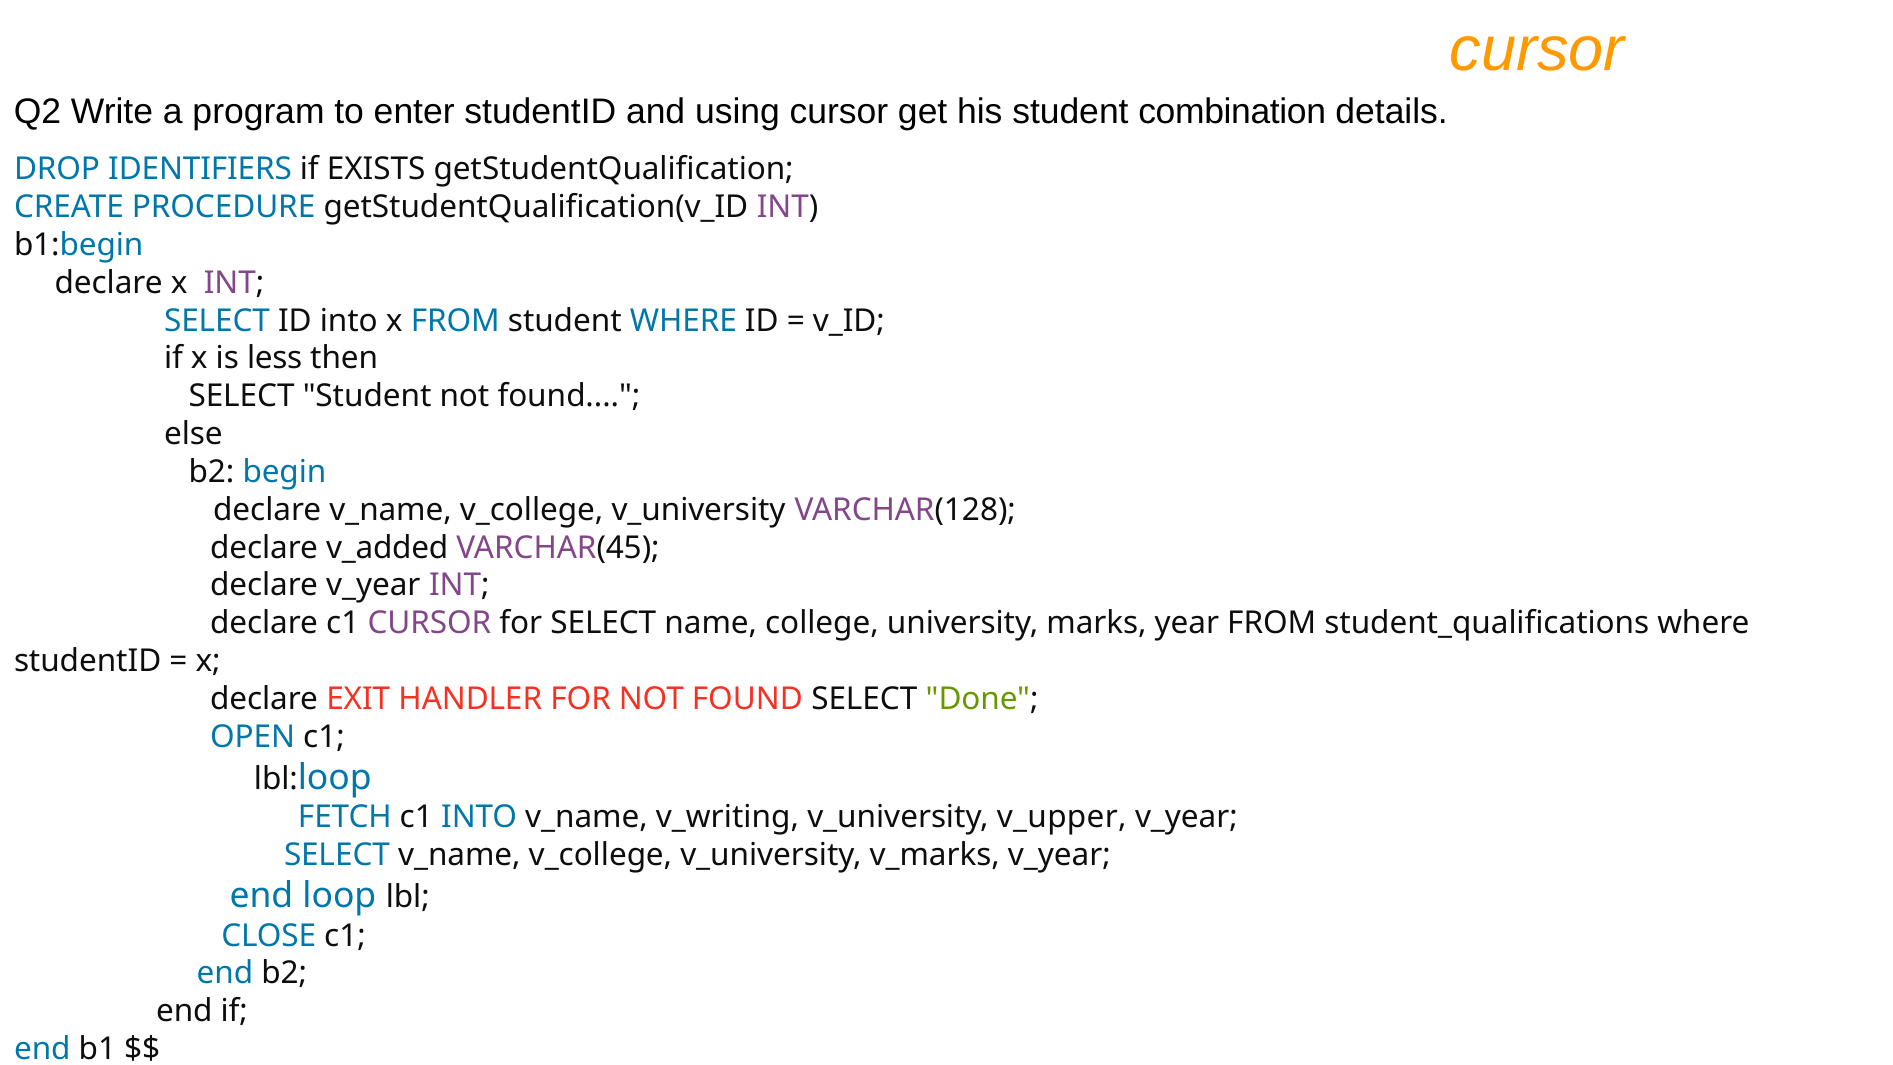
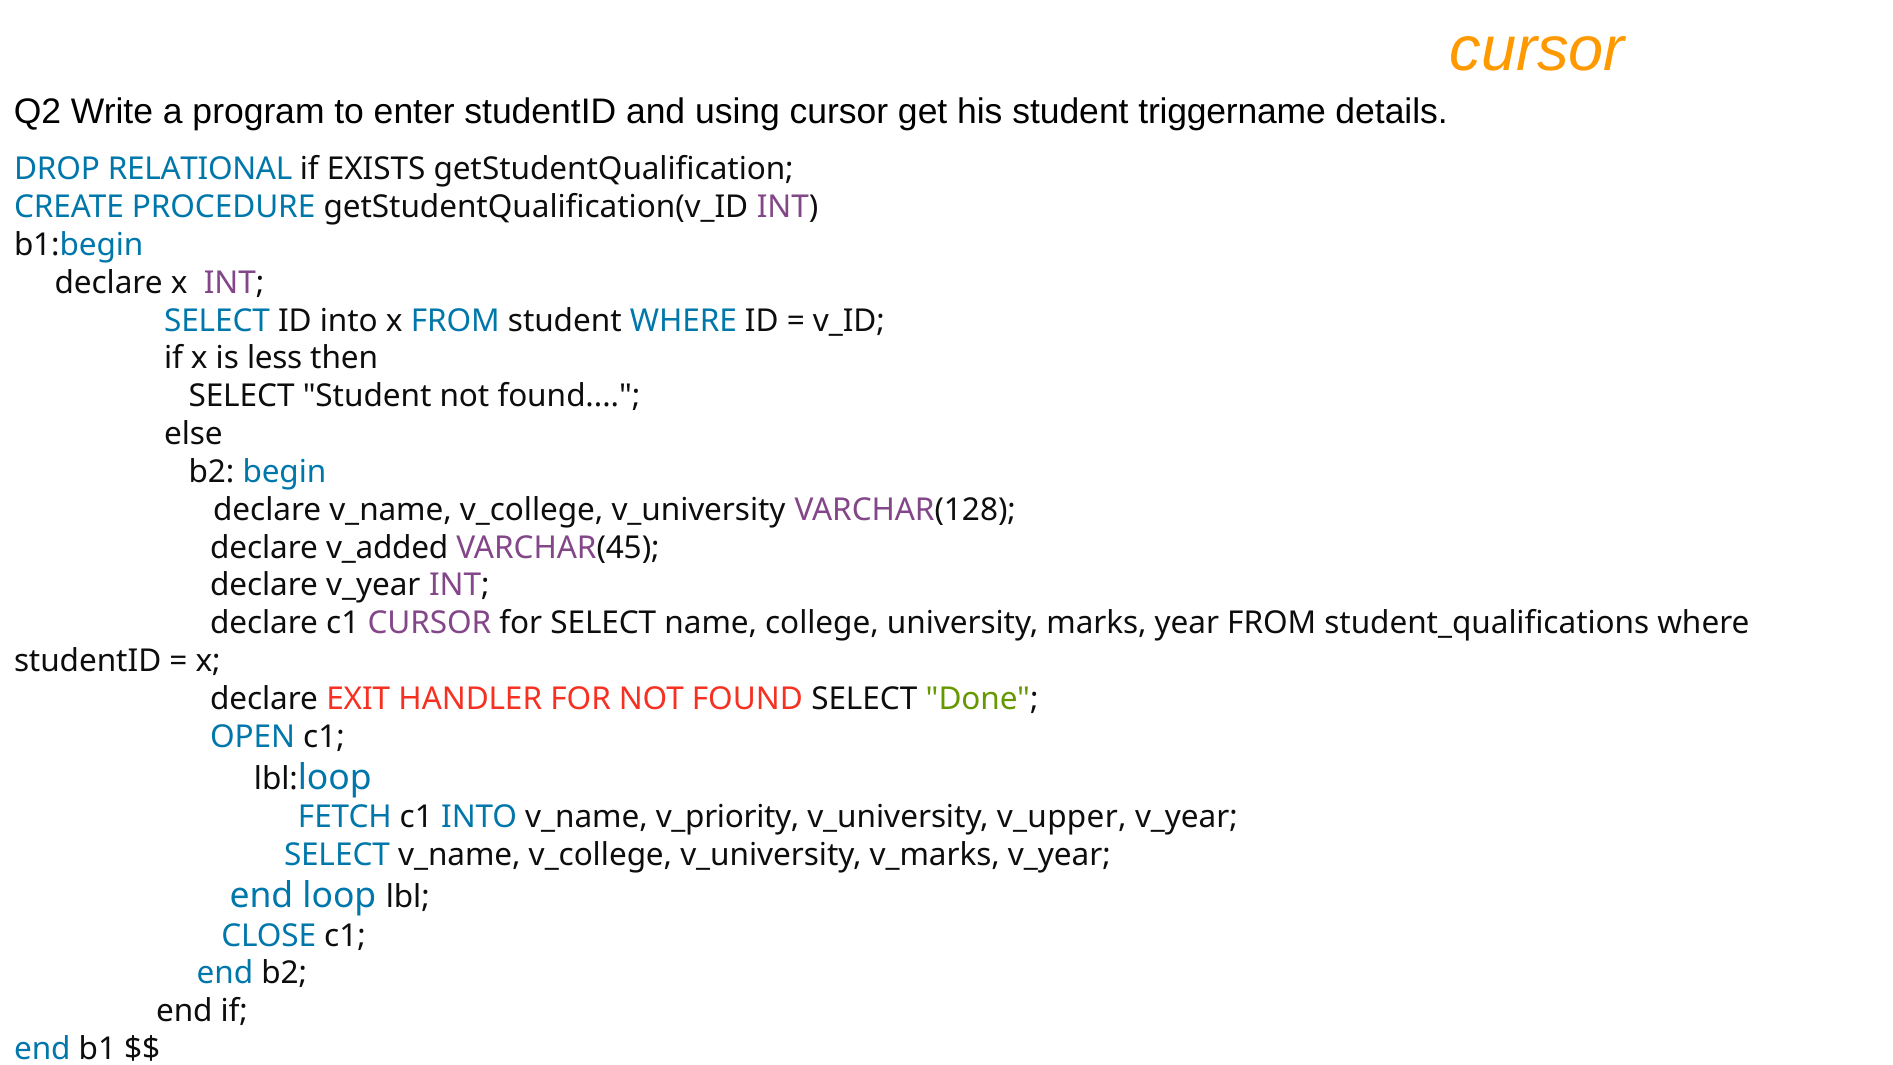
combination: combination -> triggername
IDENTIFIERS: IDENTIFIERS -> RELATIONAL
v_writing: v_writing -> v_priority
